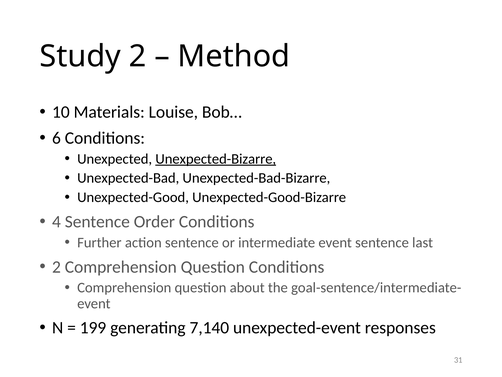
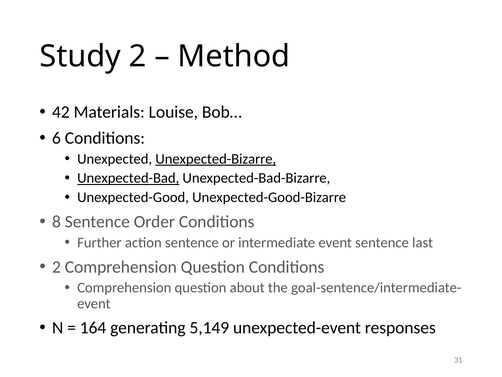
10: 10 -> 42
Unexpected-Bad underline: none -> present
4: 4 -> 8
199: 199 -> 164
7,140: 7,140 -> 5,149
